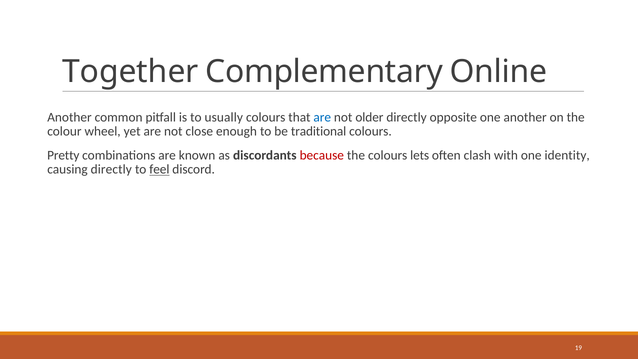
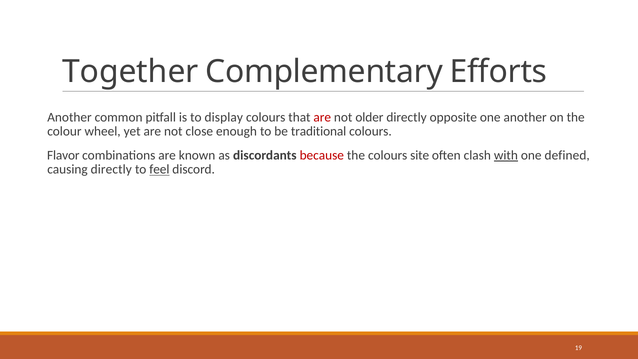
Online: Online -> Efforts
usually: usually -> display
are at (322, 117) colour: blue -> red
Pretty: Pretty -> Flavor
lets: lets -> site
with underline: none -> present
identity: identity -> defined
